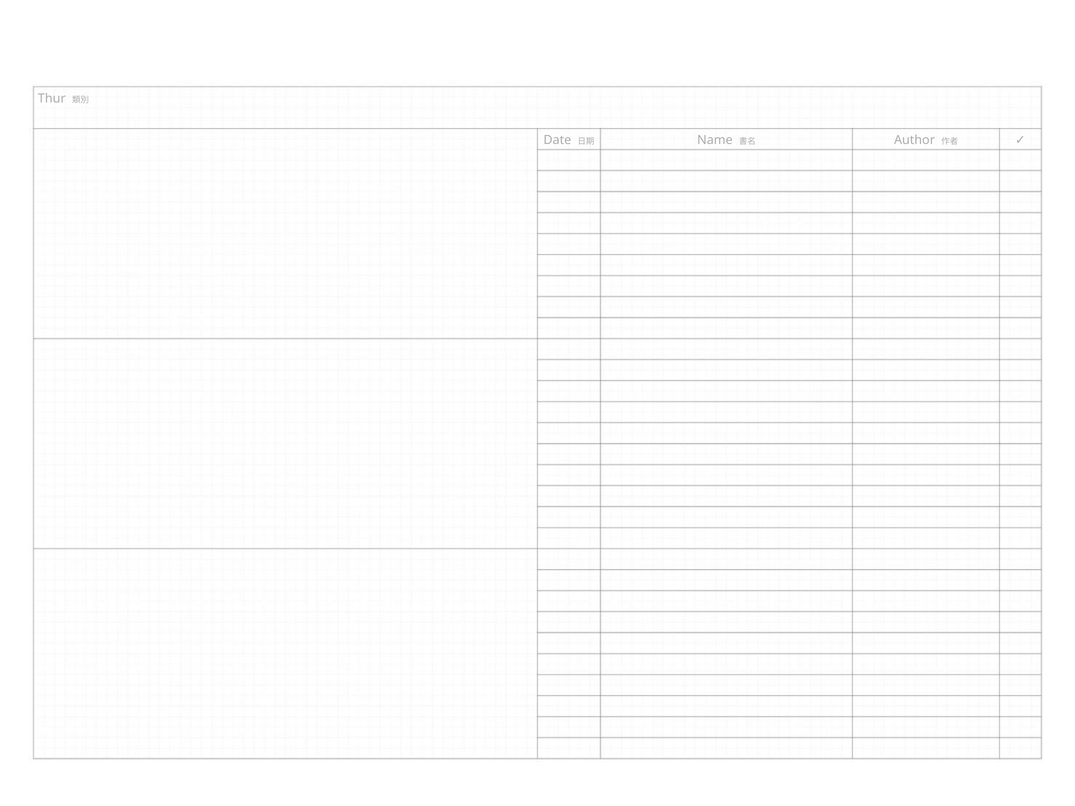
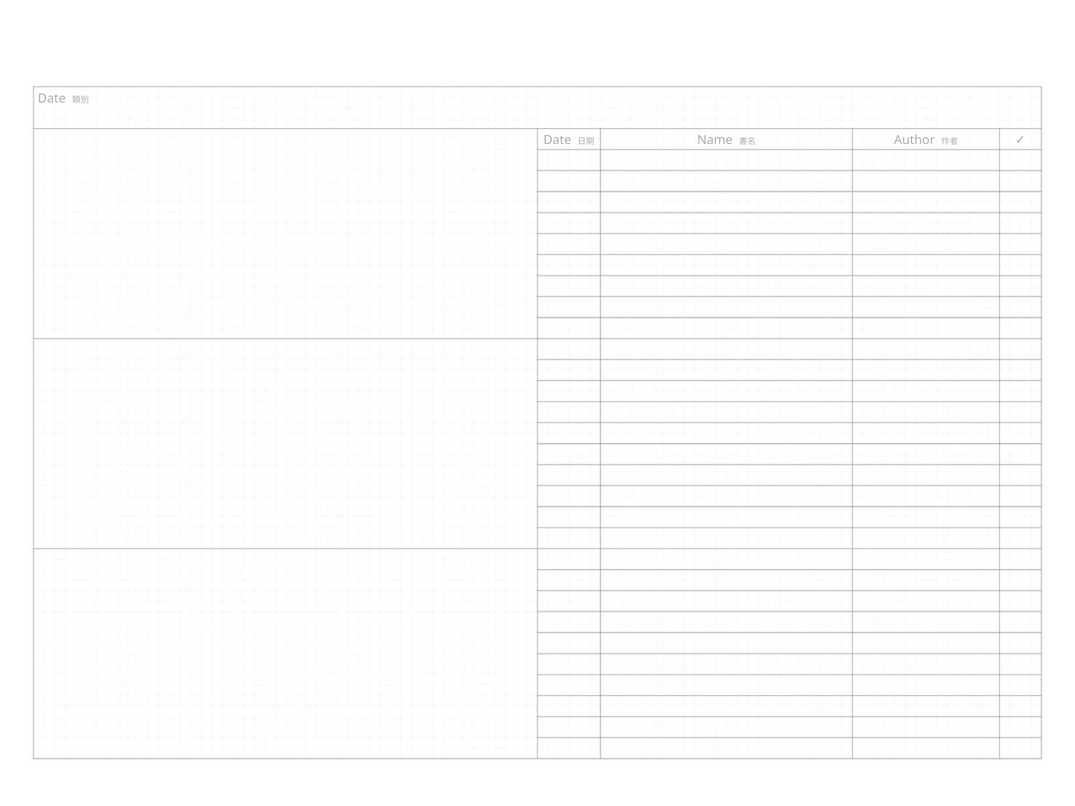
Thur at (52, 99): Thur -> Date
